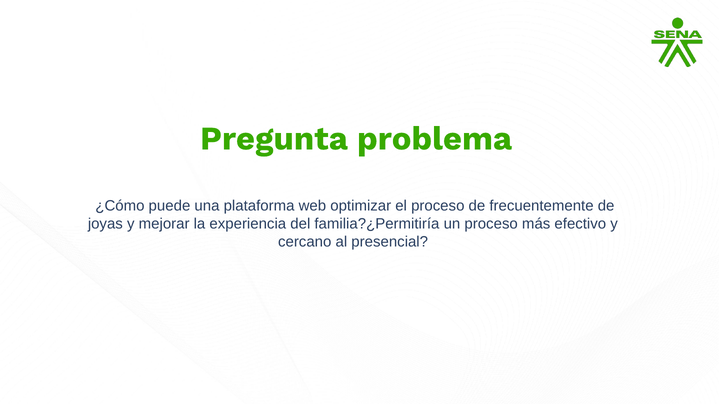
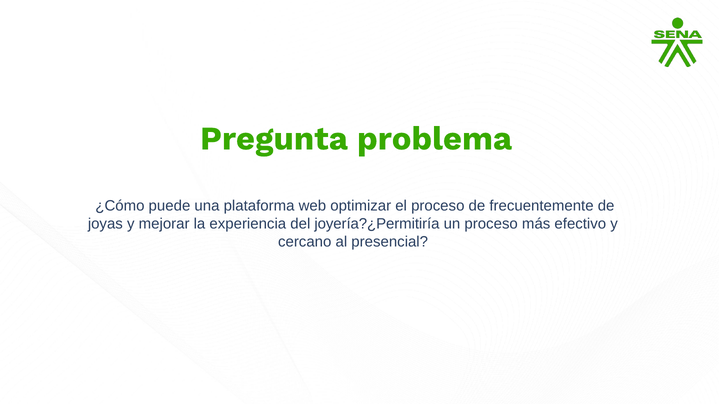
familia?¿Permitiría: familia?¿Permitiría -> joyería?¿Permitiría
